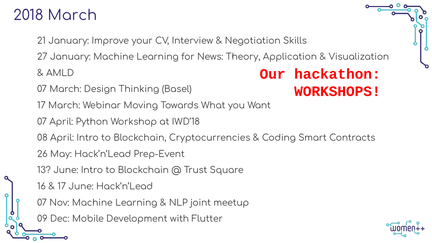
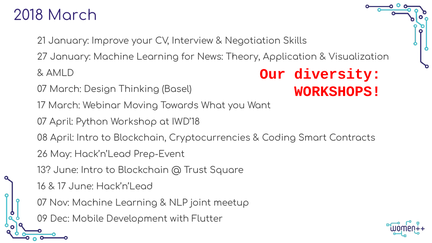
hackathon: hackathon -> diversity
